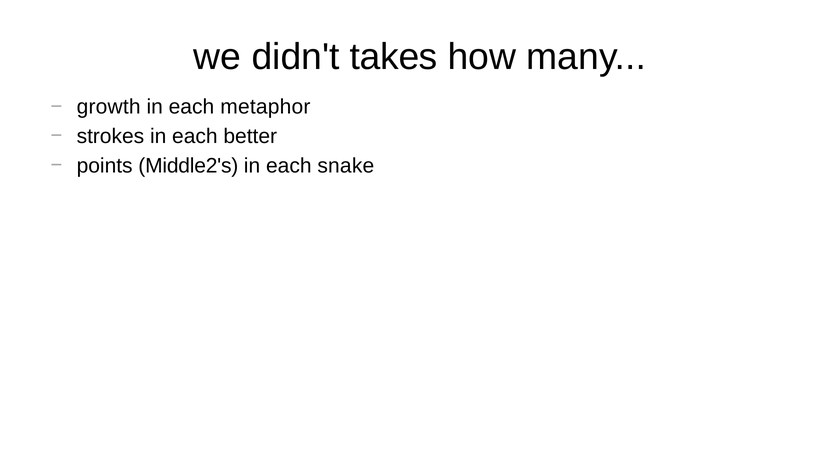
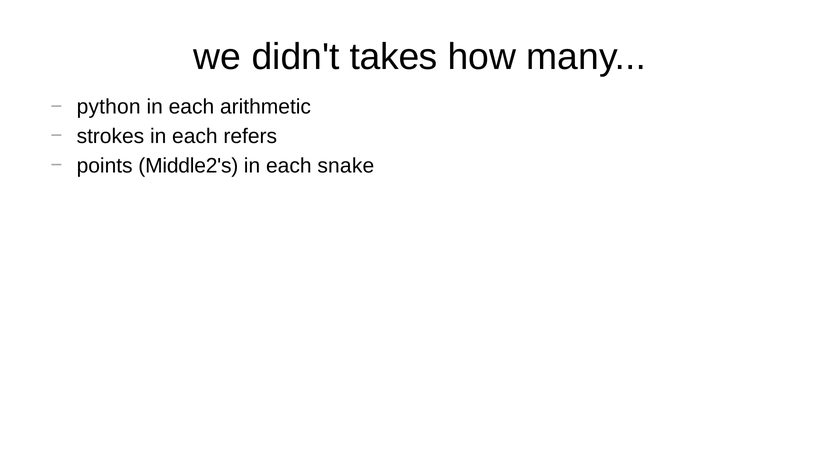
growth: growth -> python
metaphor: metaphor -> arithmetic
better: better -> refers
